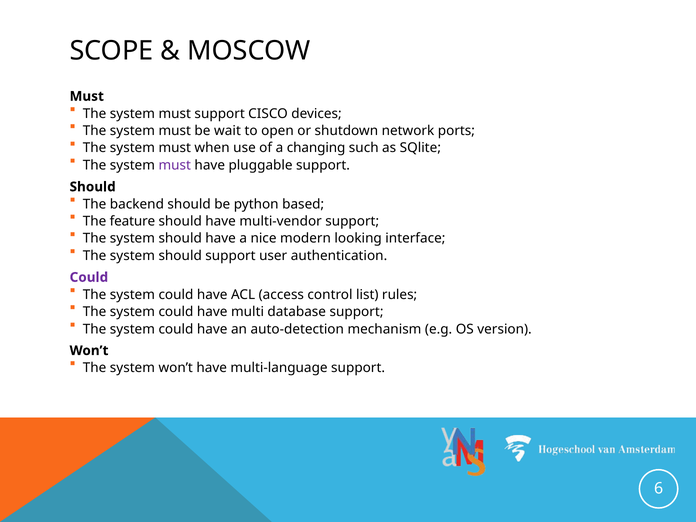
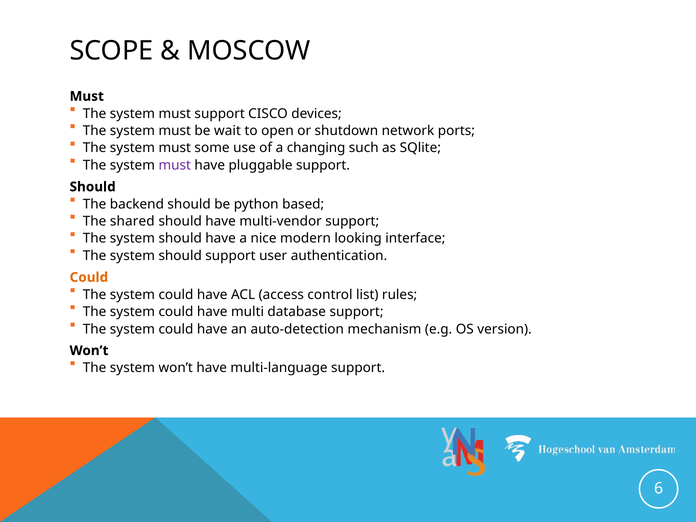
when: when -> some
feature: feature -> shared
Could at (89, 277) colour: purple -> orange
